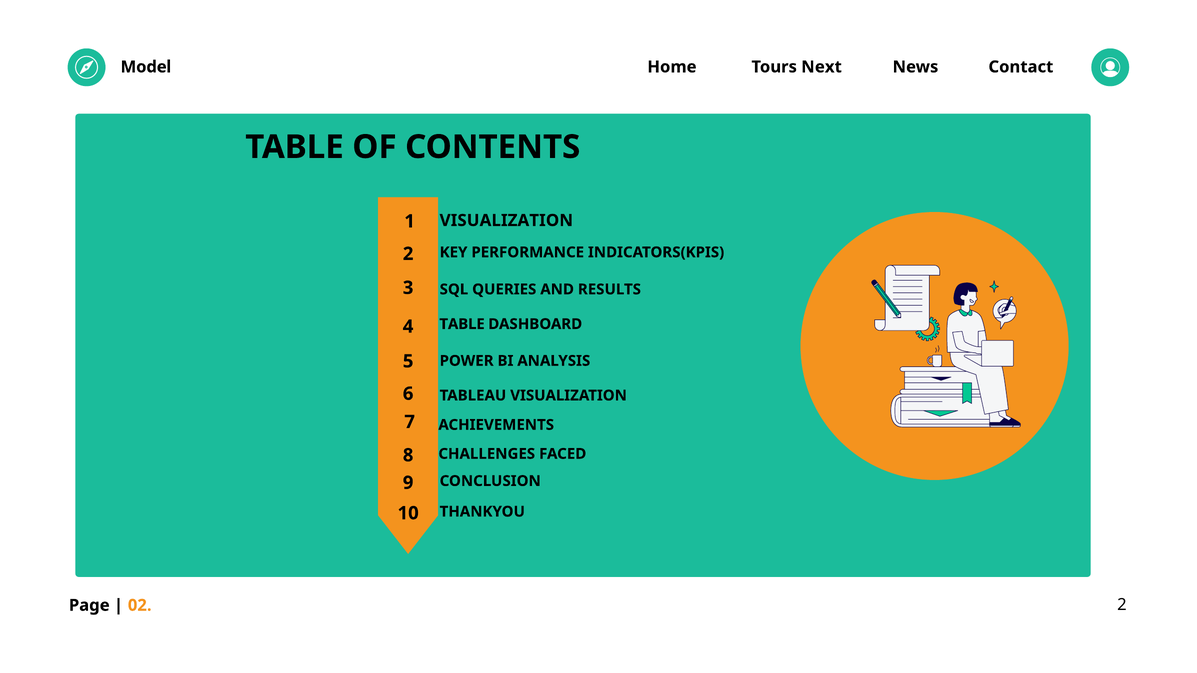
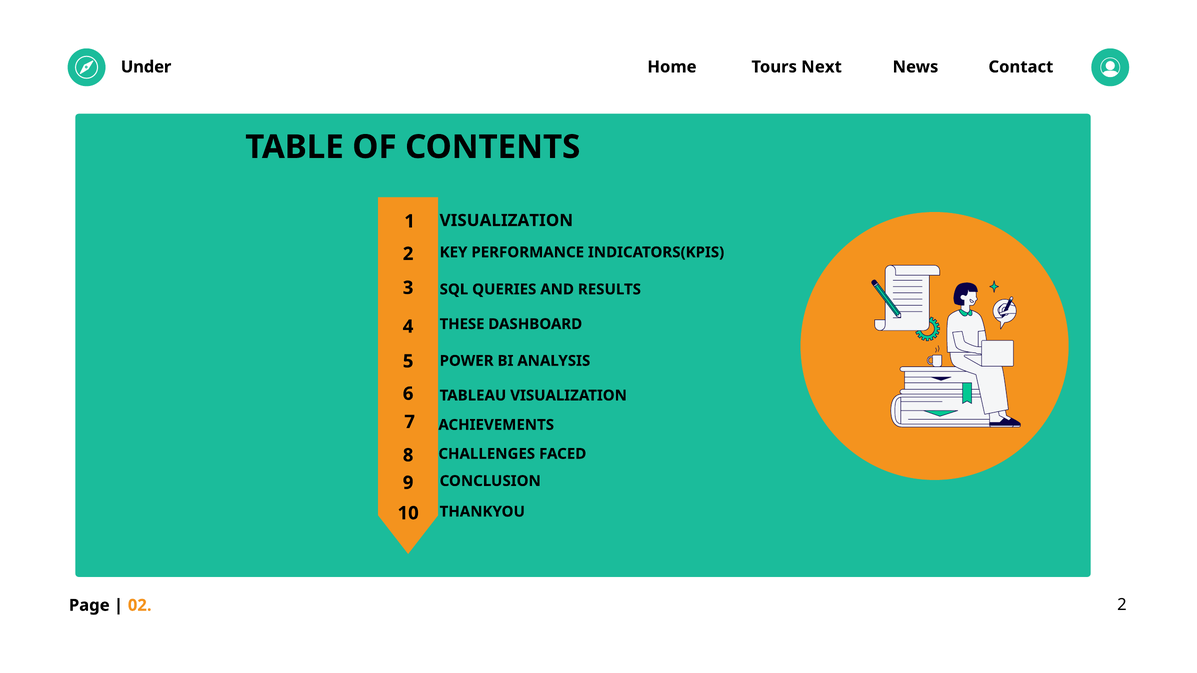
Model: Model -> Under
TABLE at (462, 324): TABLE -> THESE
